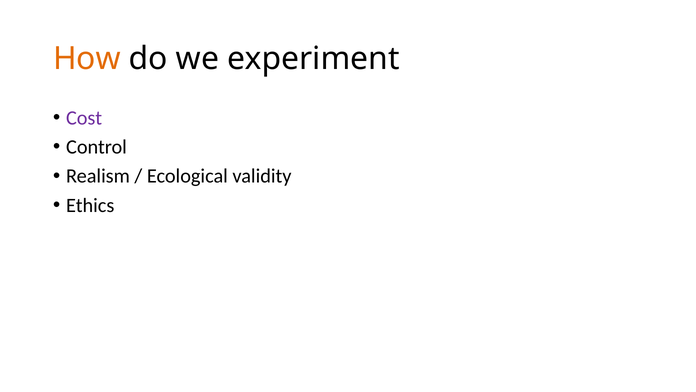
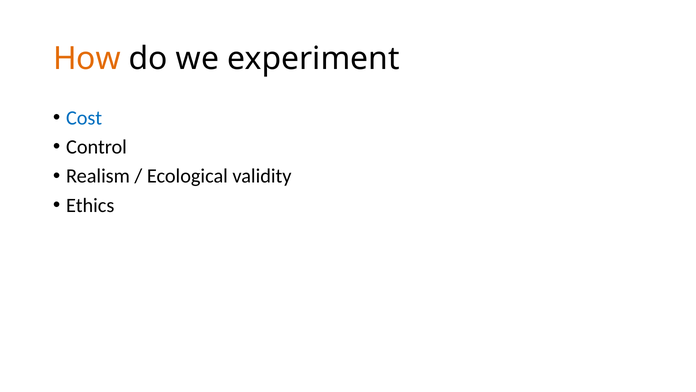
Cost colour: purple -> blue
